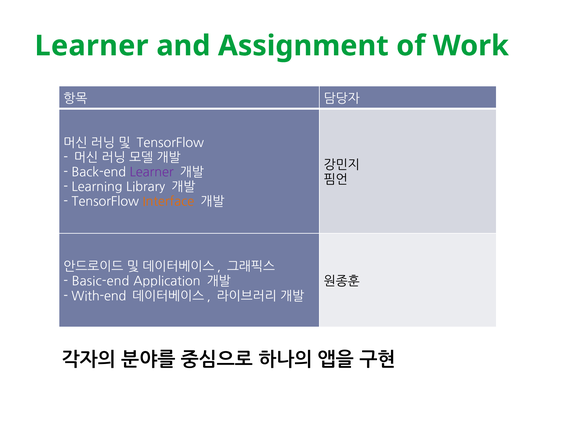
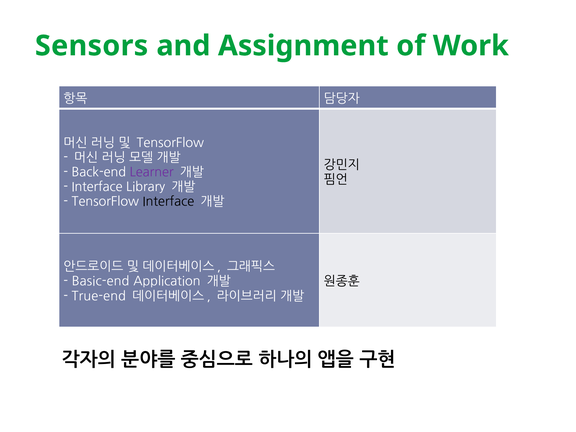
Learner at (92, 46): Learner -> Sensors
Learning at (97, 187): Learning -> Interface
Interface at (168, 202) colour: orange -> black
With-end: With-end -> True-end
